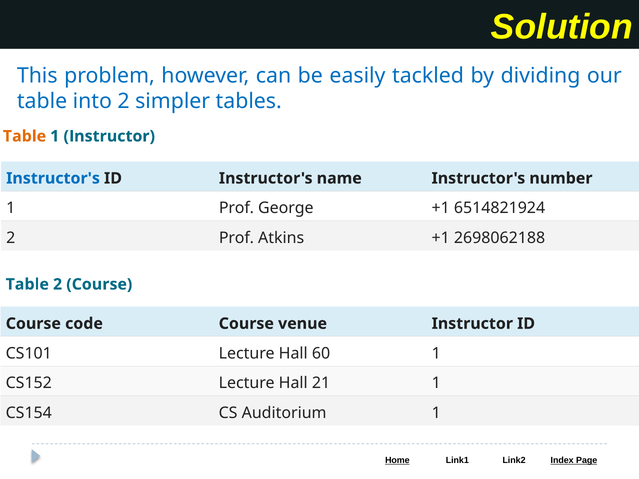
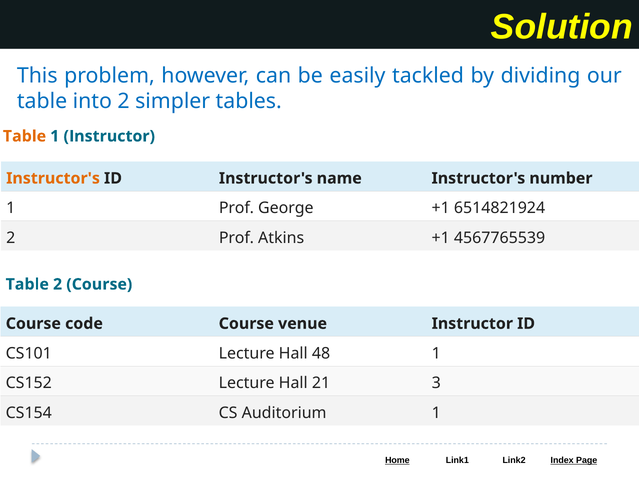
Instructor's at (53, 178) colour: blue -> orange
2698062188: 2698062188 -> 4567765539
60: 60 -> 48
21 1: 1 -> 3
